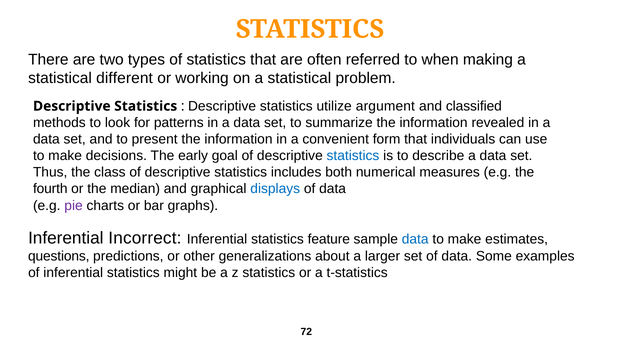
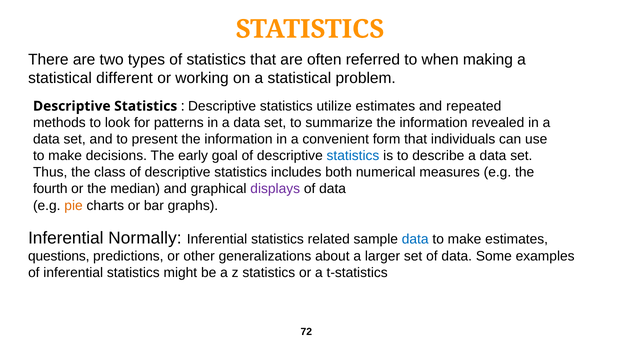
utilize argument: argument -> estimates
classified: classified -> repeated
displays colour: blue -> purple
pie colour: purple -> orange
Incorrect: Incorrect -> Normally
feature: feature -> related
